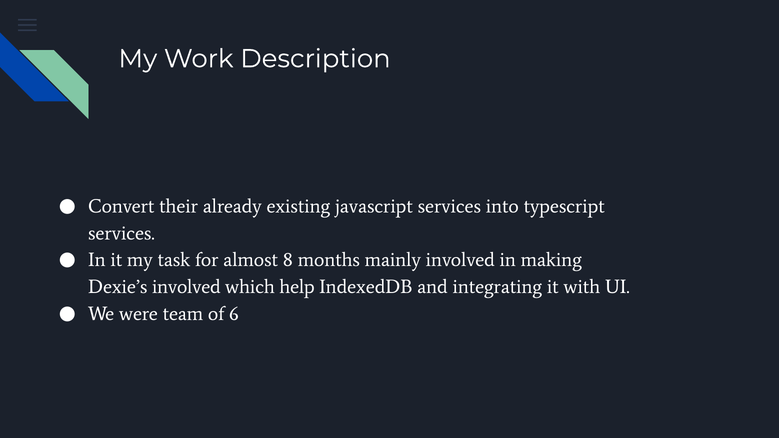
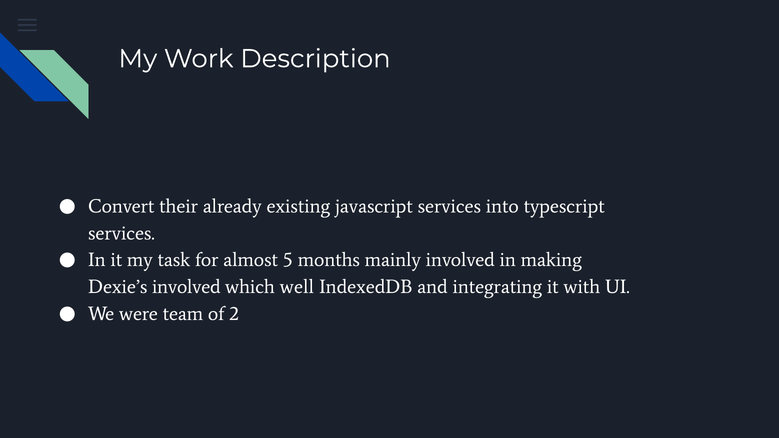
8: 8 -> 5
help: help -> well
6: 6 -> 2
